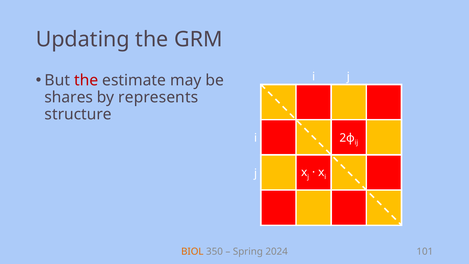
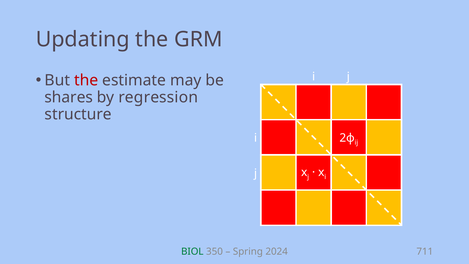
represents: represents -> regression
BIOL colour: orange -> green
101: 101 -> 711
